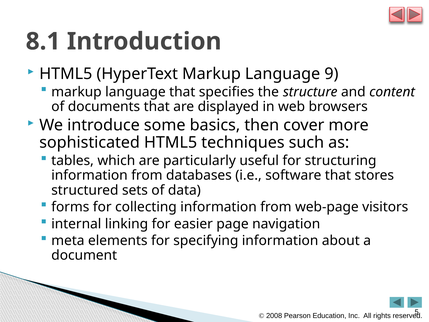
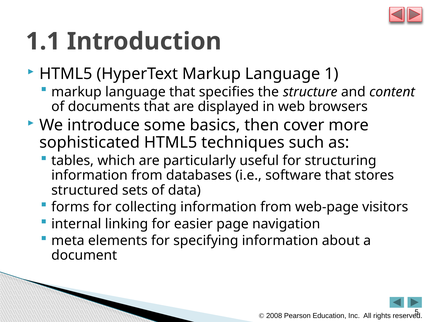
8.1: 8.1 -> 1.1
9: 9 -> 1
